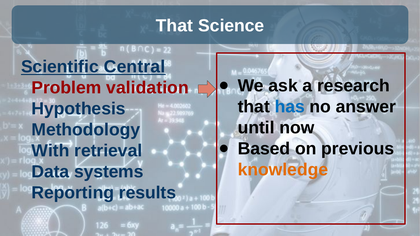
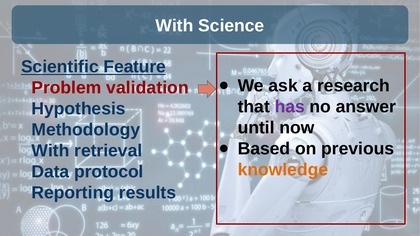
That at (174, 26): That -> With
Central: Central -> Feature
has colour: blue -> purple
systems: systems -> protocol
